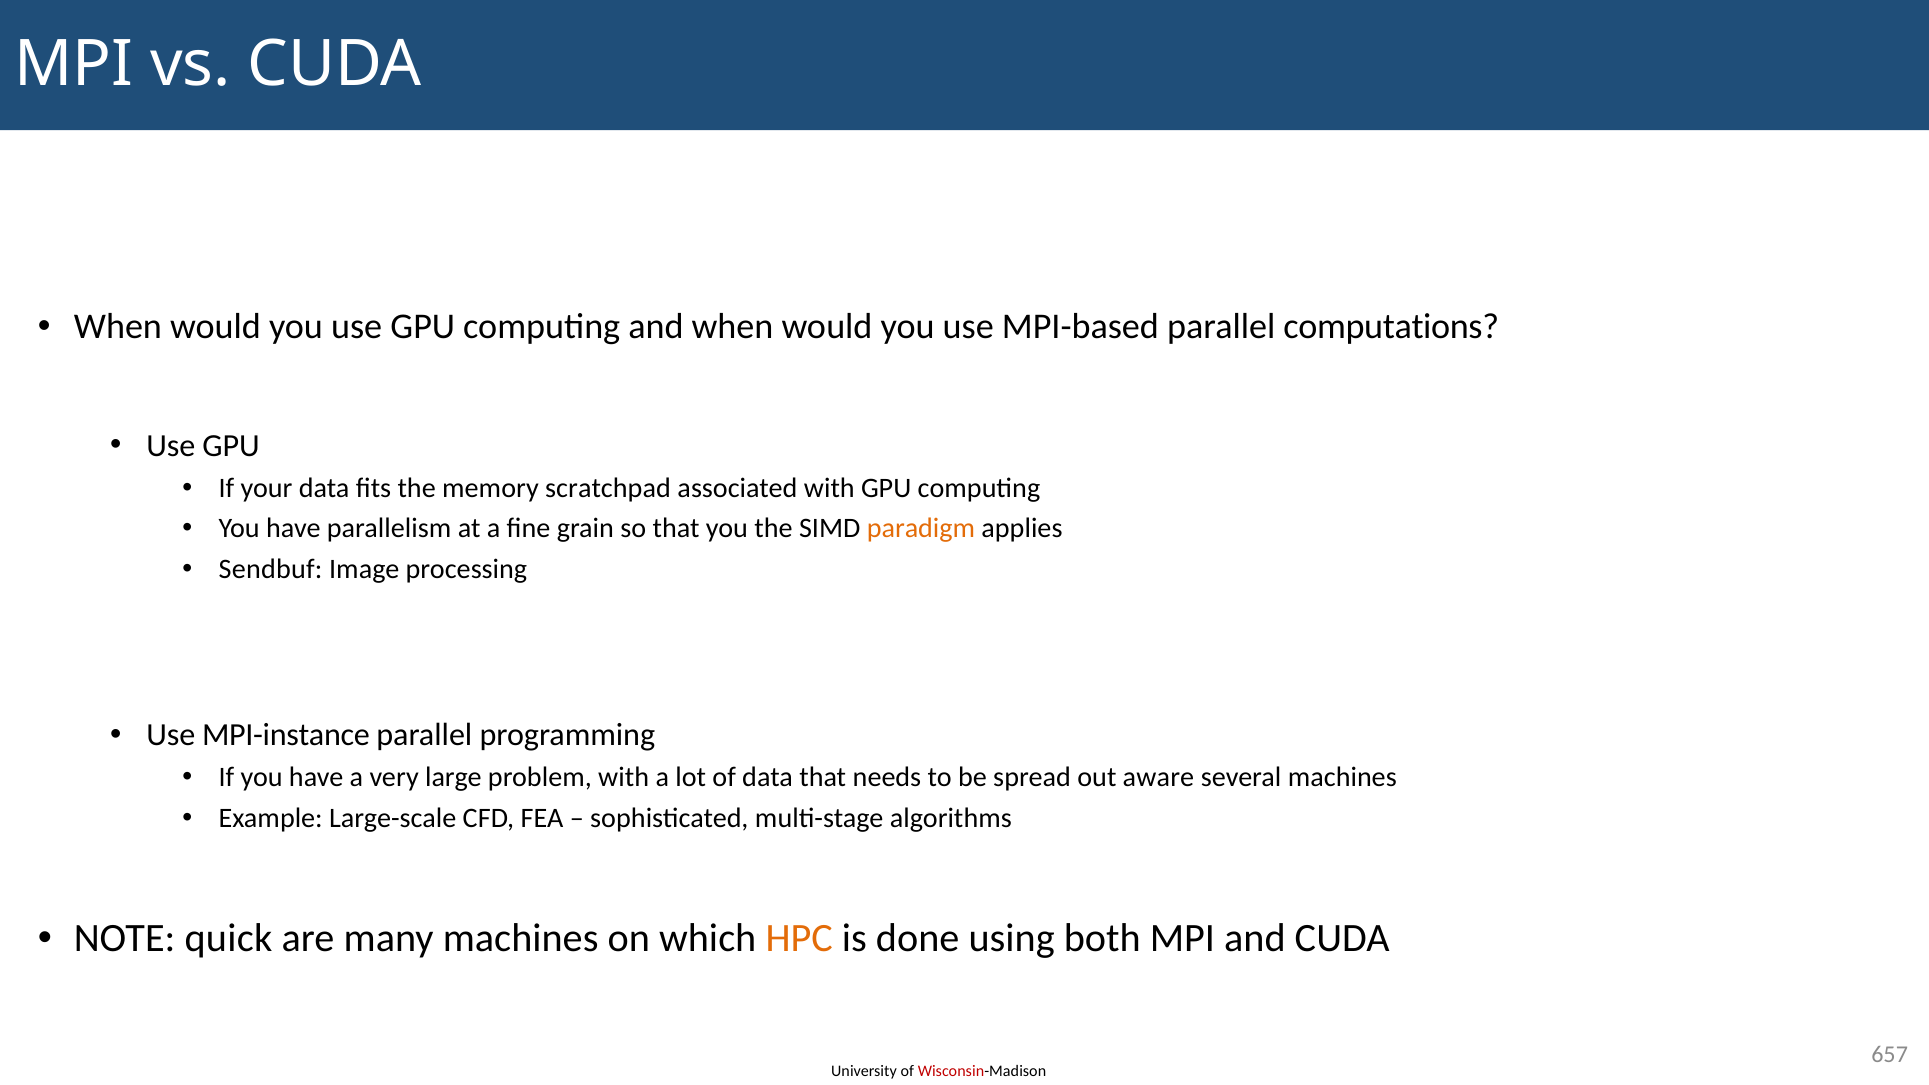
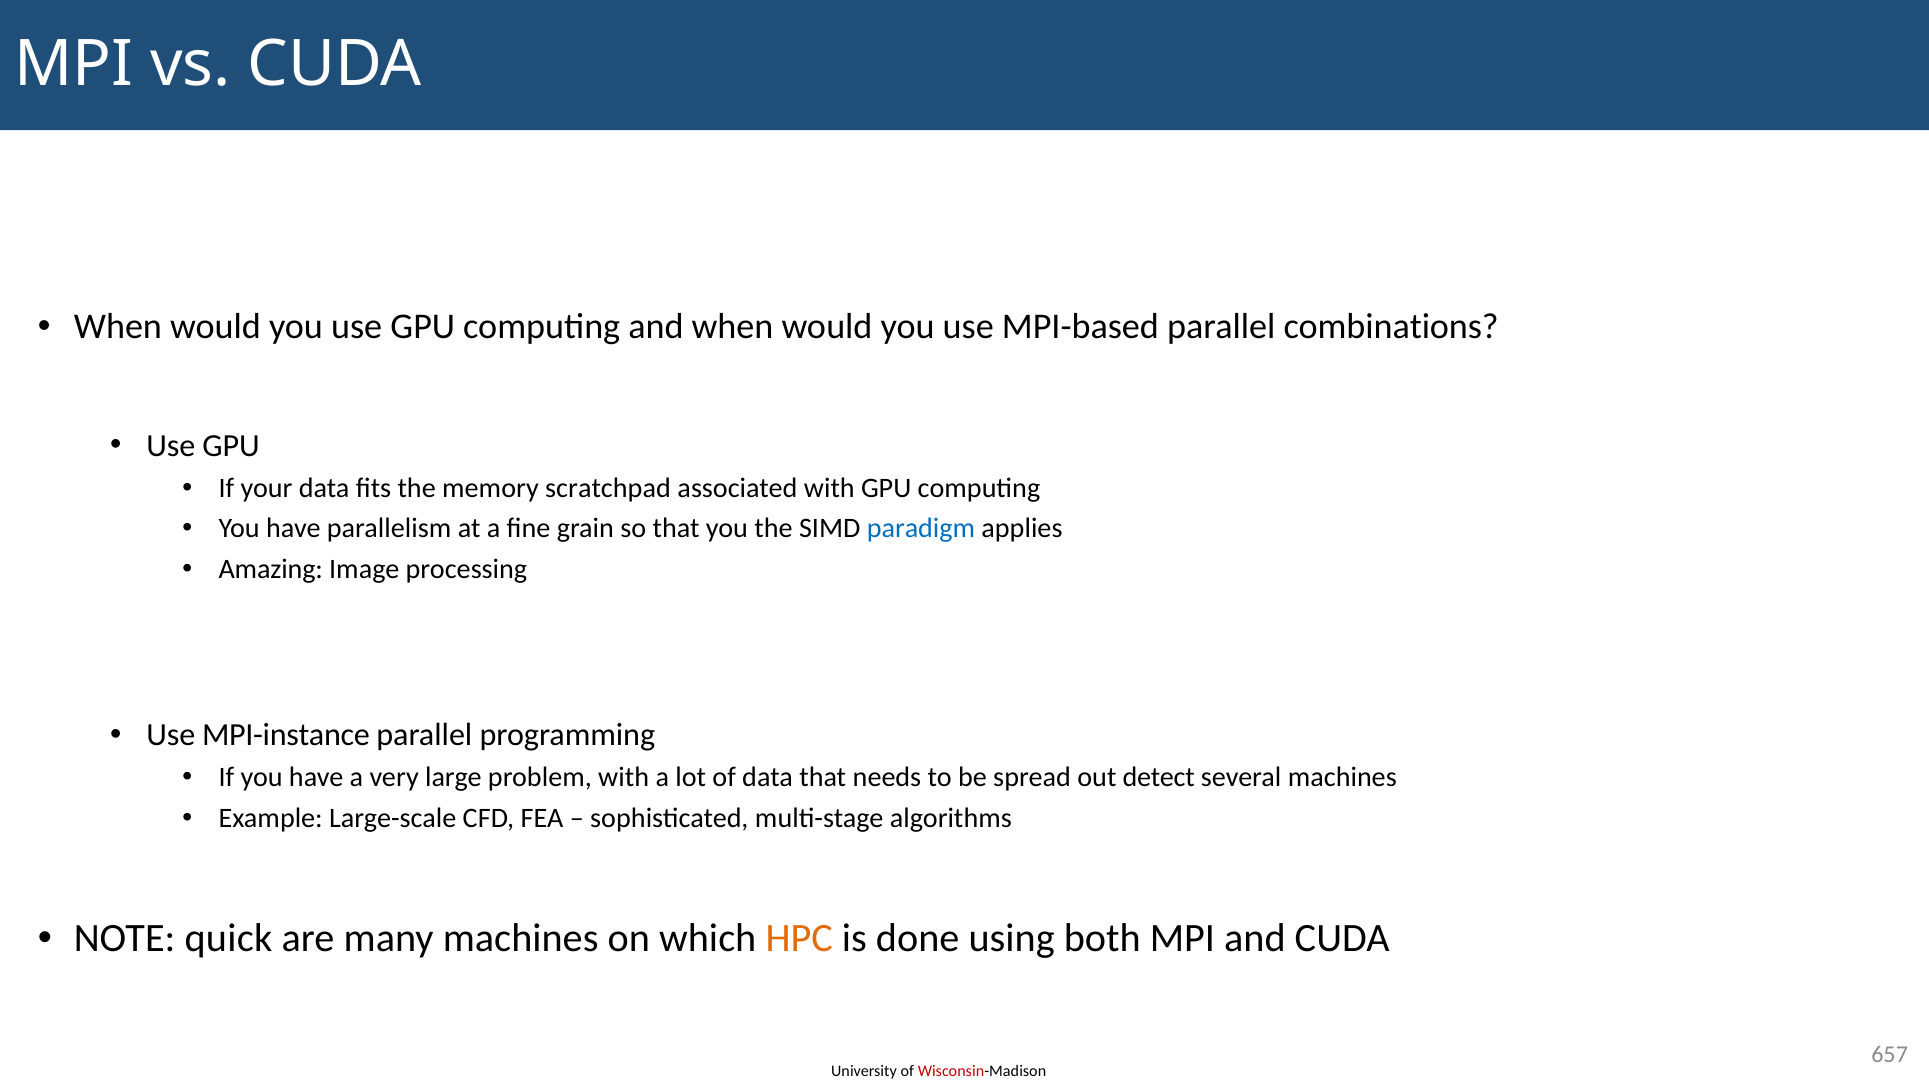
computations: computations -> combinations
paradigm colour: orange -> blue
Sendbuf: Sendbuf -> Amazing
aware: aware -> detect
